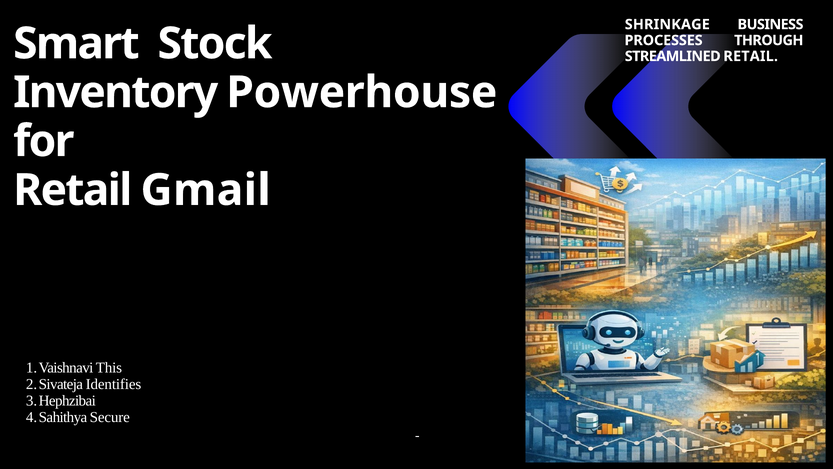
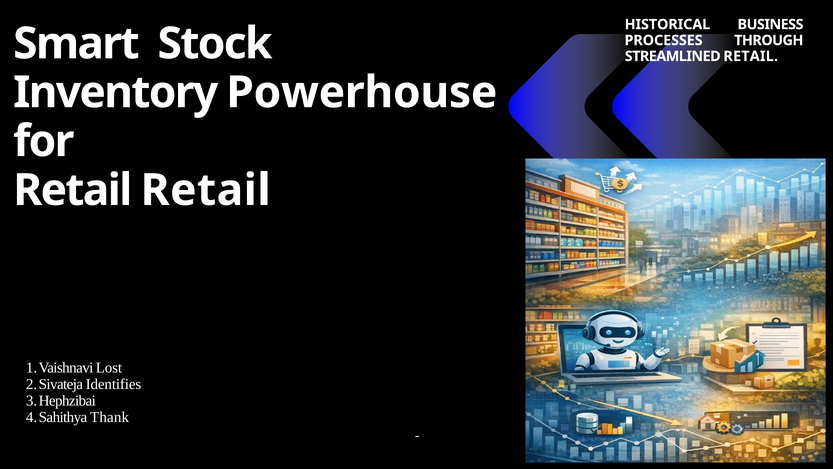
SHRINKAGE: SHRINKAGE -> HISTORICAL
Retail Gmail: Gmail -> Retail
This: This -> Lost
Secure: Secure -> Thank
